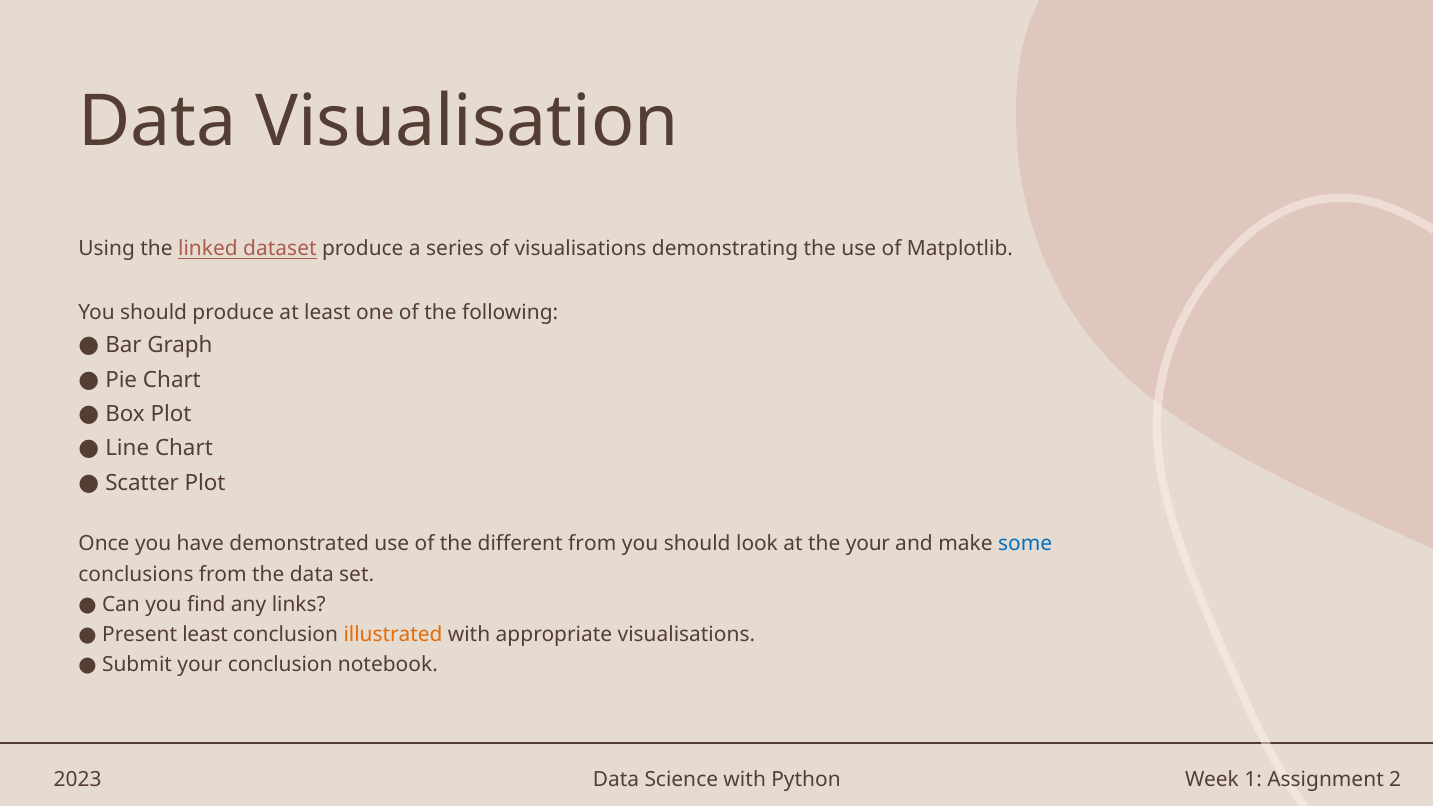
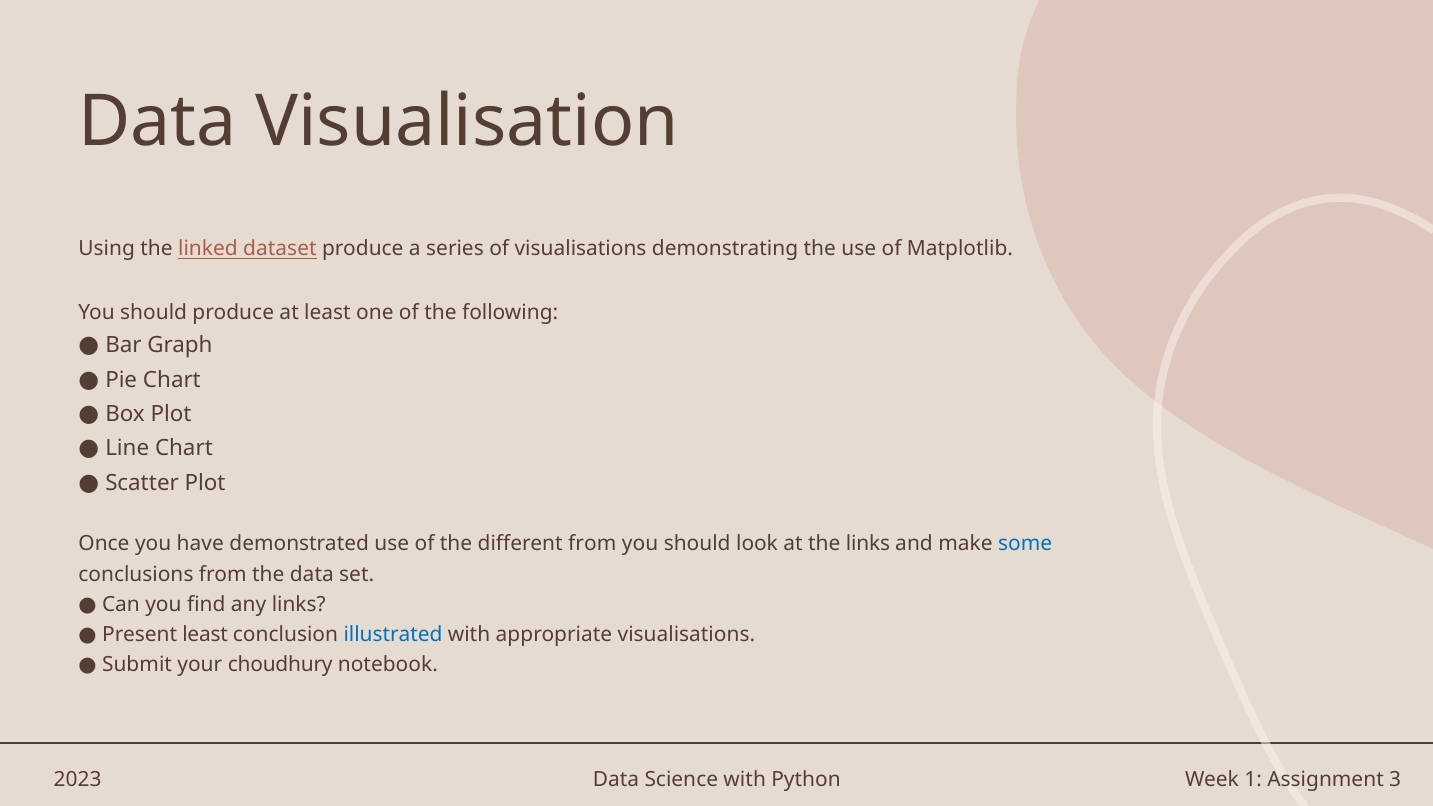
the your: your -> links
illustrated colour: orange -> blue
your conclusion: conclusion -> choudhury
2: 2 -> 3
